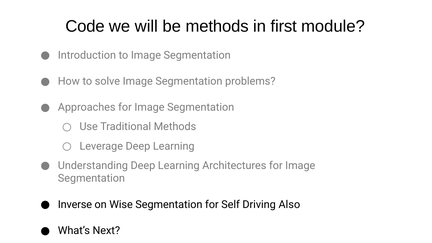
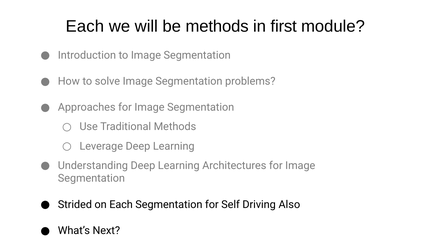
Code at (85, 26): Code -> Each
Inverse: Inverse -> Strided
on Wise: Wise -> Each
